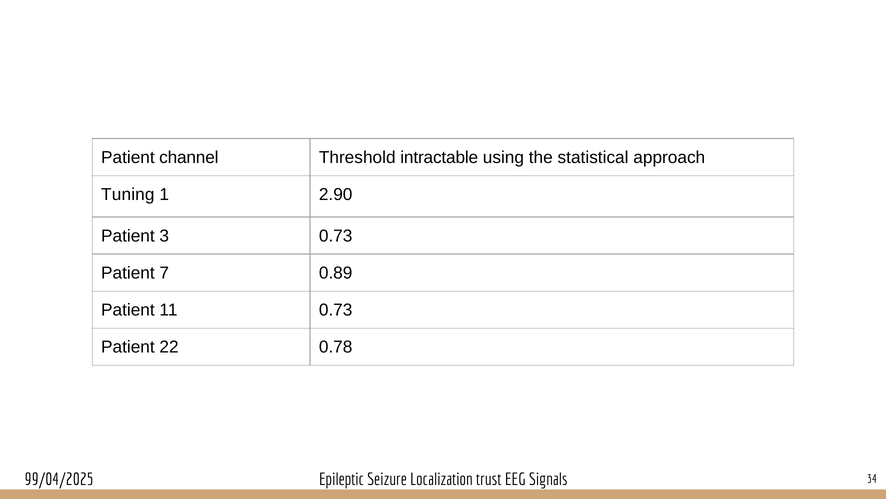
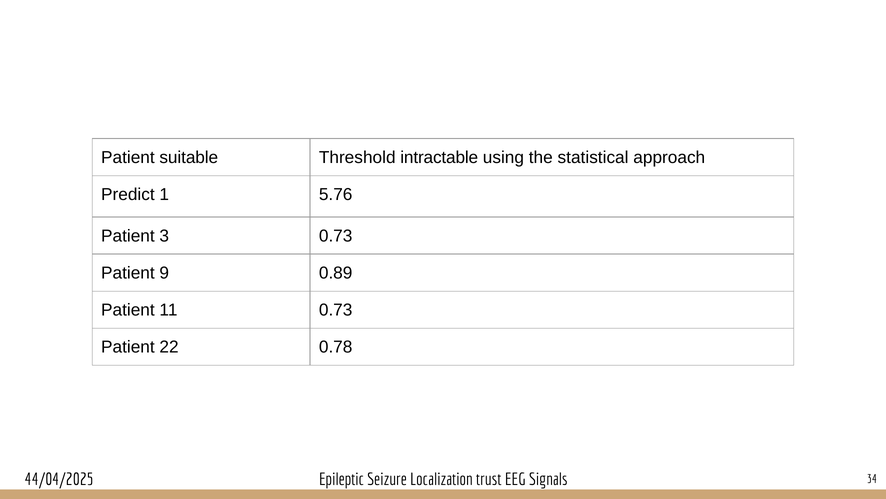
channel: channel -> suitable
Tuning: Tuning -> Predict
2.90: 2.90 -> 5.76
7: 7 -> 9
99/04/2025: 99/04/2025 -> 44/04/2025
